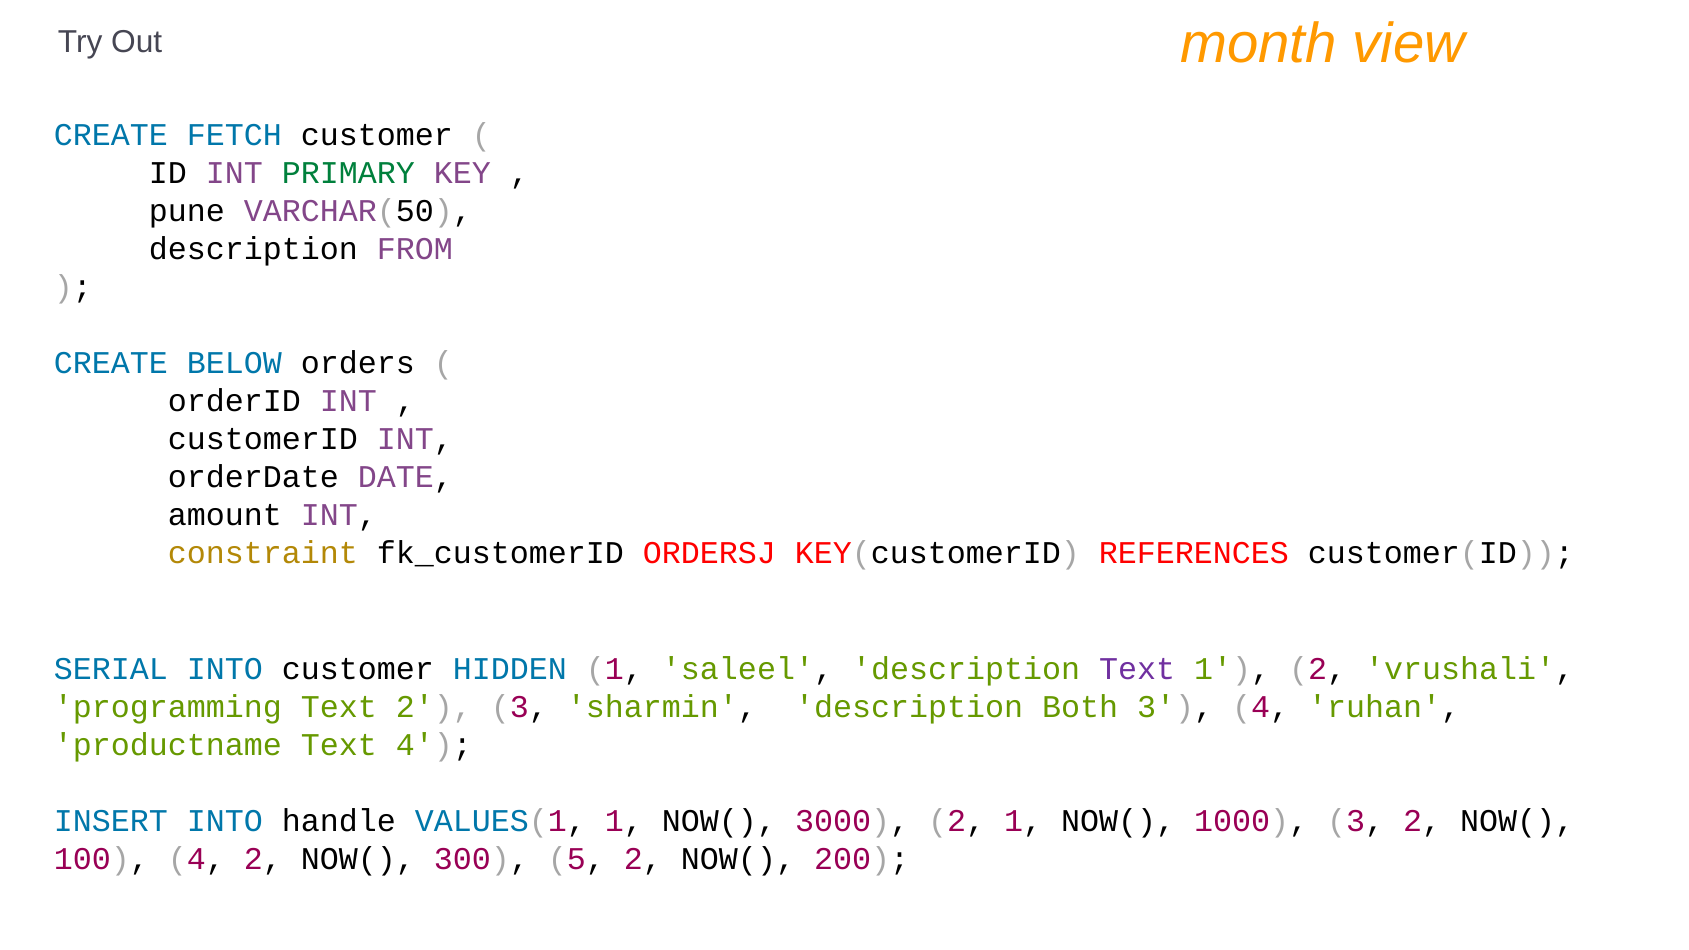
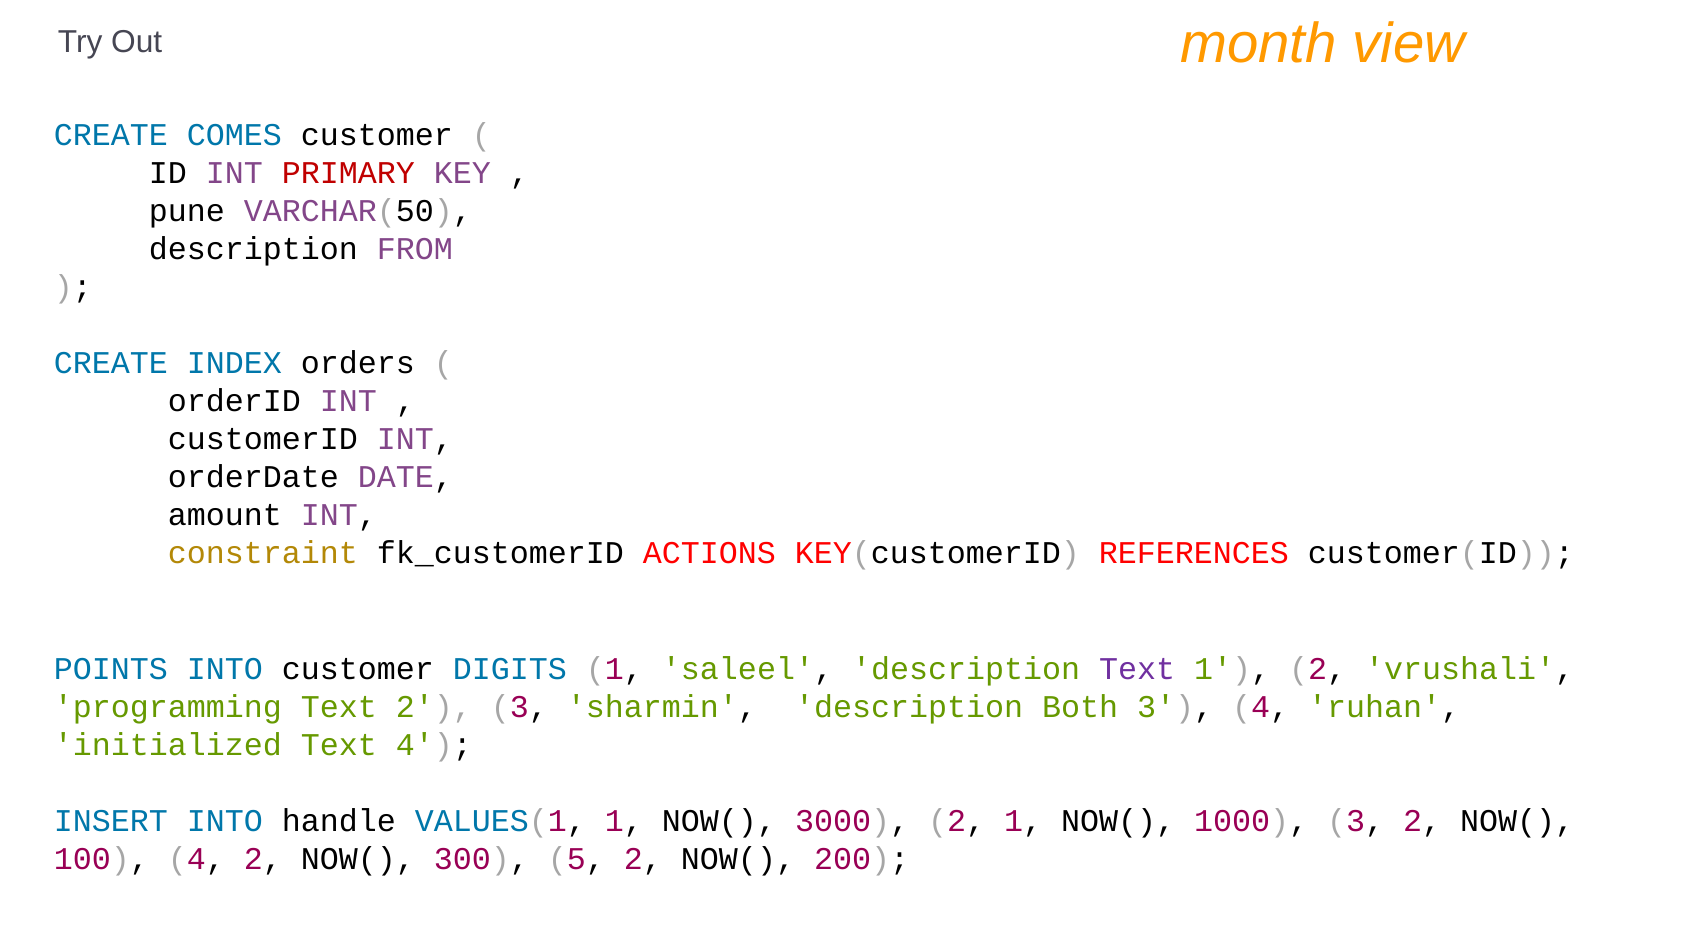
FETCH: FETCH -> COMES
PRIMARY colour: green -> red
BELOW: BELOW -> INDEX
ORDERSJ: ORDERSJ -> ACTIONS
SERIAL: SERIAL -> POINTS
HIDDEN: HIDDEN -> DIGITS
productname: productname -> initialized
